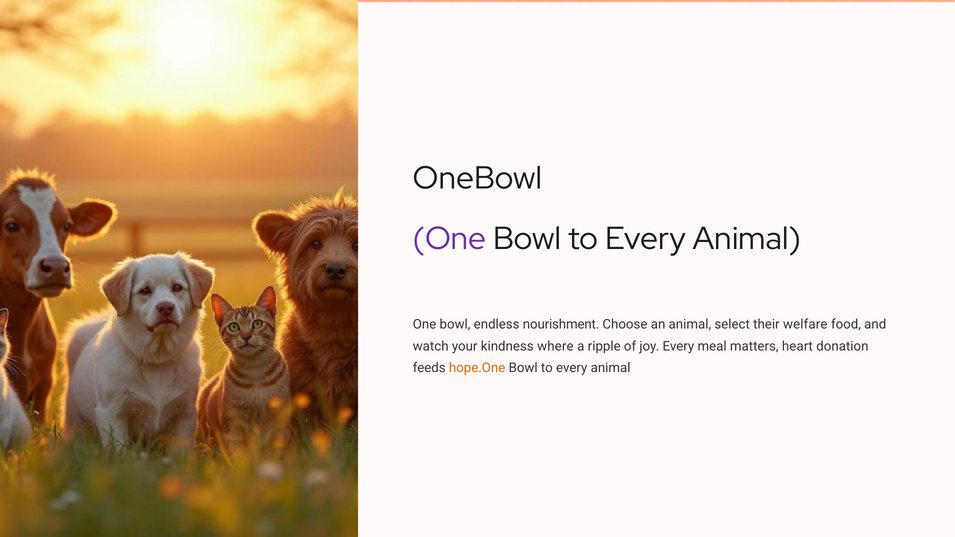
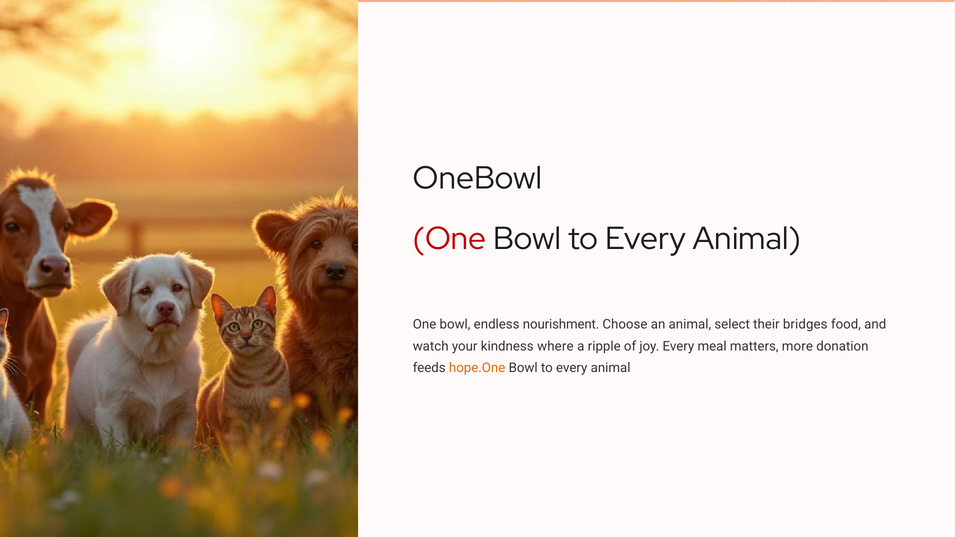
One at (450, 239) colour: purple -> red
welfare: welfare -> bridges
heart: heart -> more
